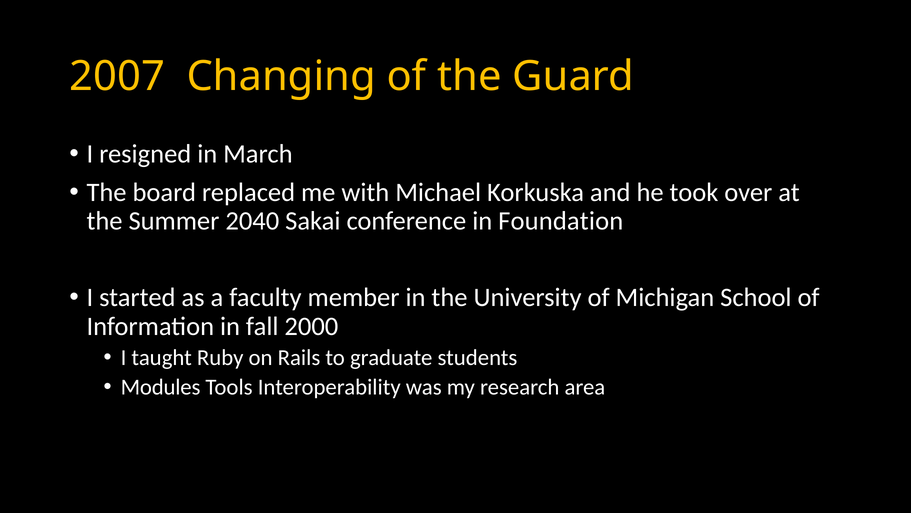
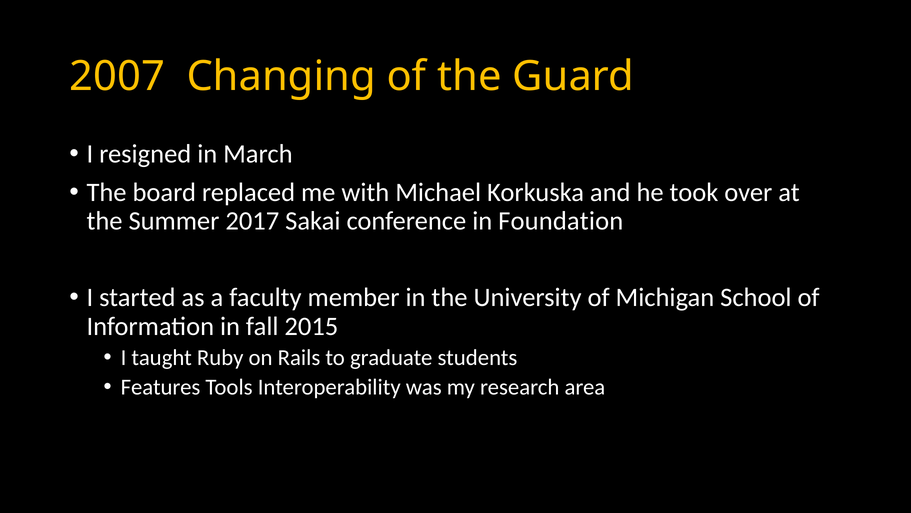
2040: 2040 -> 2017
2000: 2000 -> 2015
Modules: Modules -> Features
